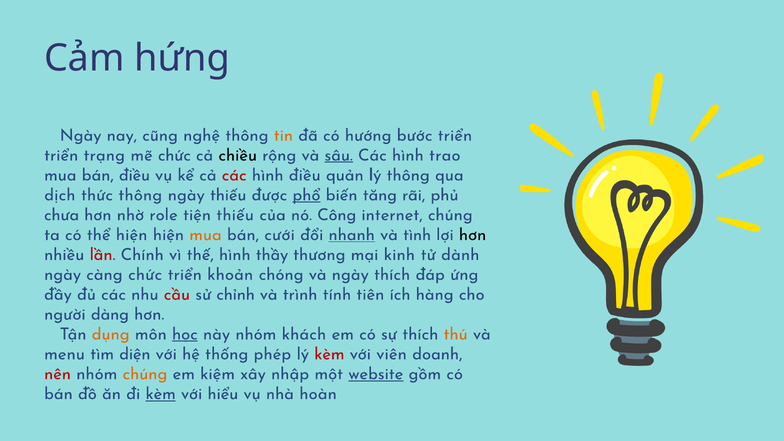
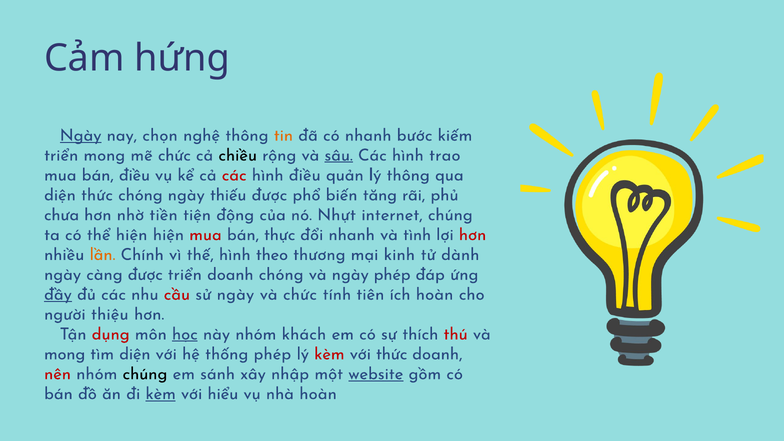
Ngày at (81, 135) underline: none -> present
cũng: cũng -> chọn
có hướng: hướng -> nhanh
bước triển: triển -> kiếm
triển trạng: trạng -> mong
dịch at (60, 195): dịch -> diện
thức thông: thông -> chóng
phổ underline: present -> none
role: role -> tiền
tiện thiếu: thiếu -> động
Công: Công -> Nhựt
mua at (205, 235) colour: orange -> red
cưới: cưới -> thực
nhanh at (352, 235) underline: present -> none
hơn at (473, 235) colour: black -> red
lần colour: red -> orange
thầy: thầy -> theo
càng chức: chức -> được
triển khoản: khoản -> doanh
ngày thích: thích -> phép
đầy underline: none -> present
sử chỉnh: chỉnh -> ngày
và trình: trình -> chức
ích hàng: hàng -> hoàn
dàng: dàng -> thiệu
dụng colour: orange -> red
thú colour: orange -> red
menu at (64, 354): menu -> mong
với viên: viên -> thức
chúng at (145, 374) colour: orange -> black
kiệm: kiệm -> sánh
